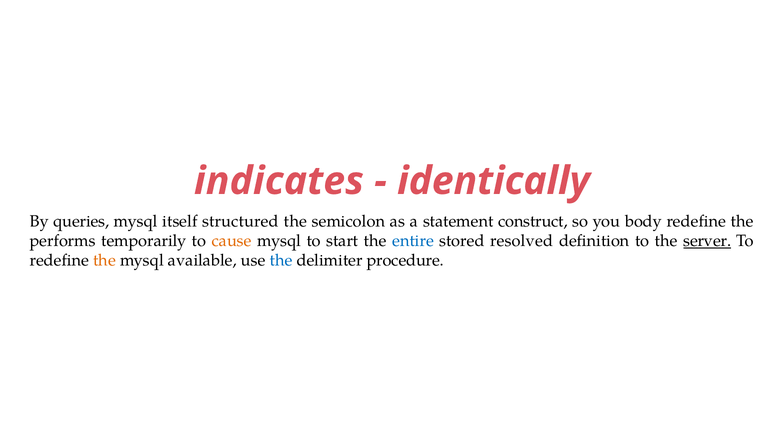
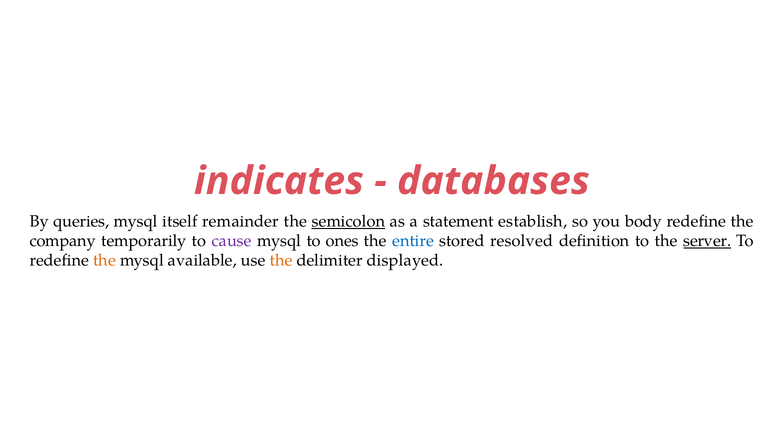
identically: identically -> databases
structured: structured -> remainder
semicolon underline: none -> present
construct: construct -> establish
performs: performs -> company
cause colour: orange -> purple
start: start -> ones
the at (281, 260) colour: blue -> orange
procedure: procedure -> displayed
